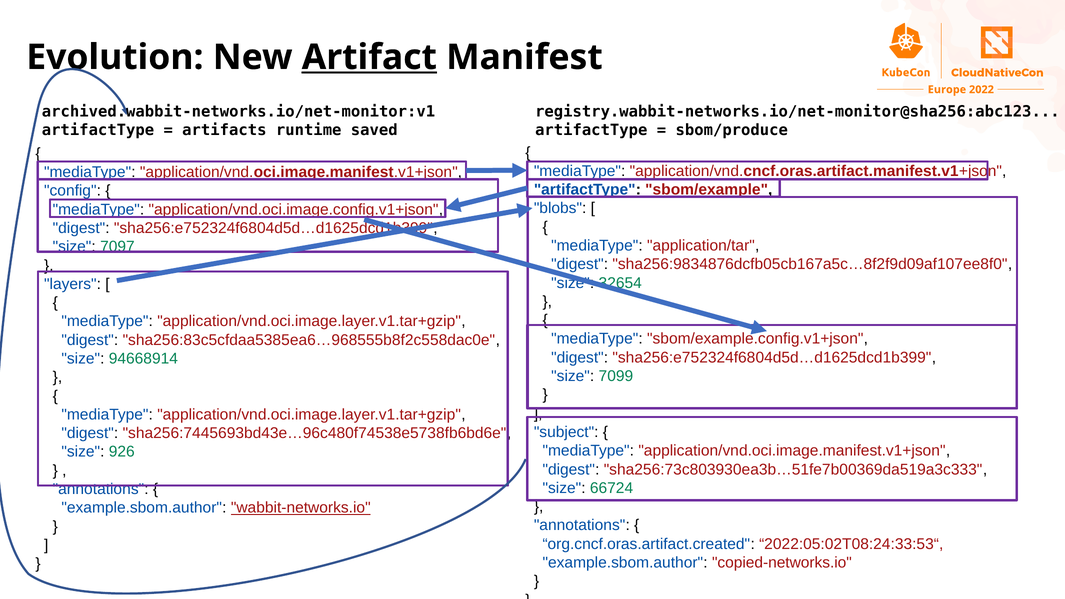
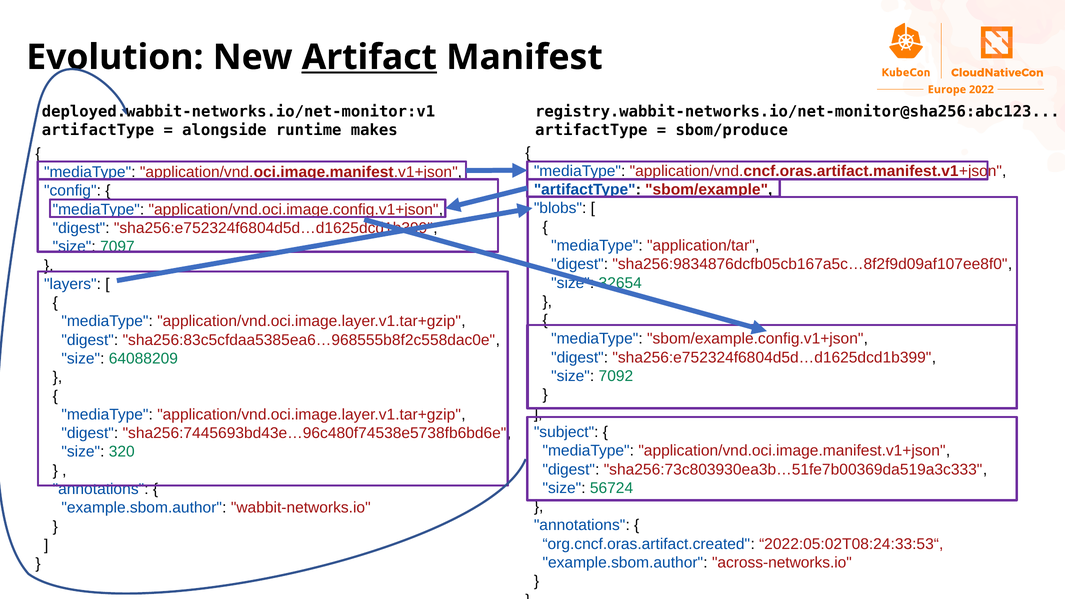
archived.wabbit-networks.io/net-monitor:v1: archived.wabbit-networks.io/net-monitor:v1 -> deployed.wabbit-networks.io/net-monitor:v1
artifacts: artifacts -> alongside
saved: saved -> makes
94668914: 94668914 -> 64088209
7099: 7099 -> 7092
926: 926 -> 320
66724: 66724 -> 56724
wabbit-networks.io underline: present -> none
copied-networks.io: copied-networks.io -> across-networks.io
